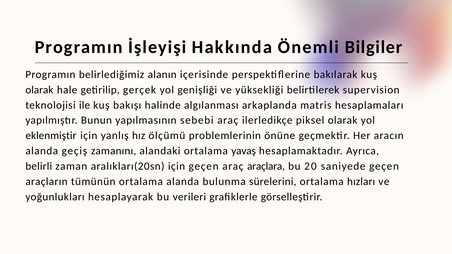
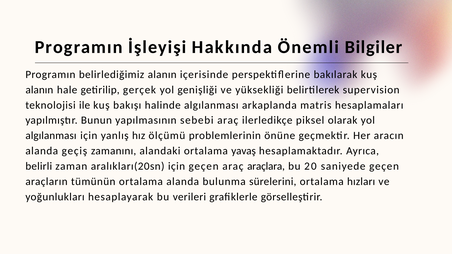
olarak at (39, 90): olarak -> alanın
eklenmiştir at (51, 136): eklenmiştir -> algılanması
